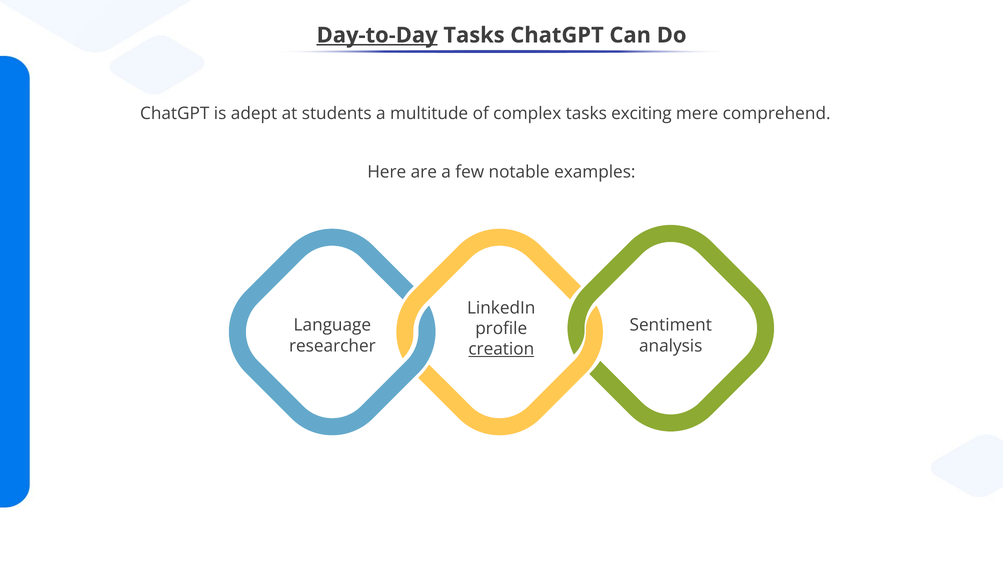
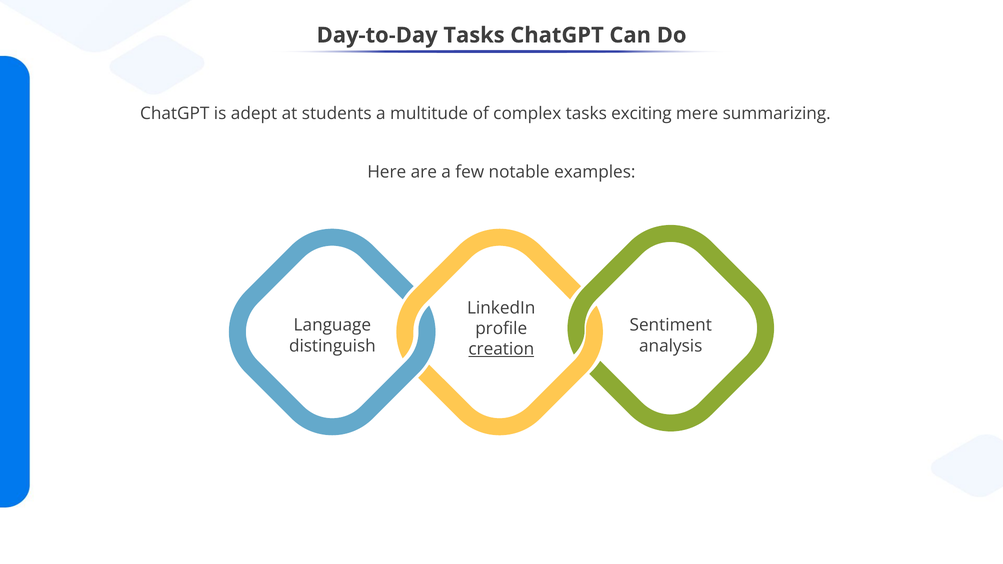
Day-to-Day underline: present -> none
comprehend: comprehend -> summarizing
researcher: researcher -> distinguish
